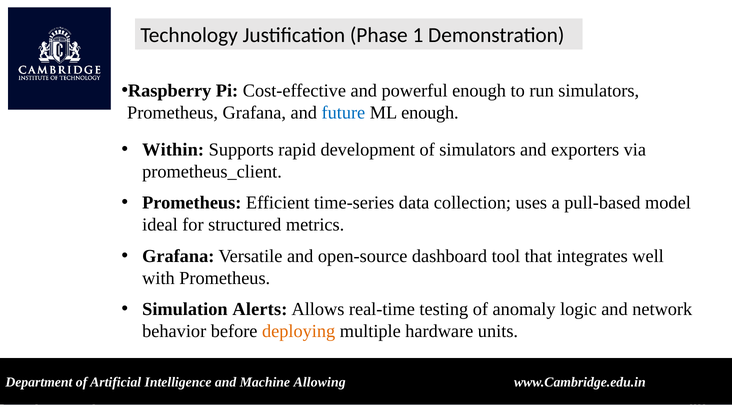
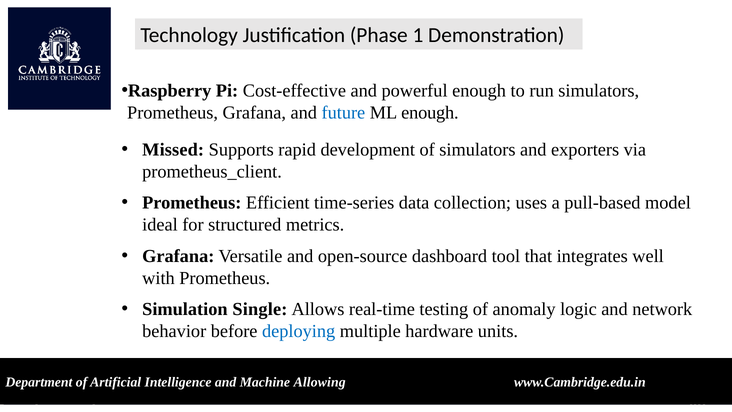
Within: Within -> Missed
Alerts: Alerts -> Single
deploying colour: orange -> blue
